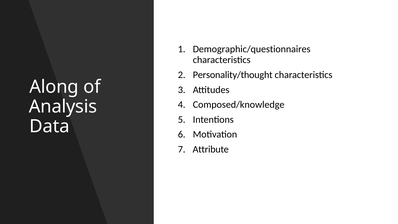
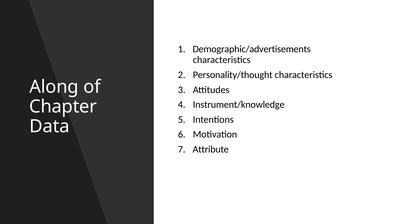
Demographic/questionnaires: Demographic/questionnaires -> Demographic/advertisements
Composed/knowledge: Composed/knowledge -> Instrument/knowledge
Analysis: Analysis -> Chapter
